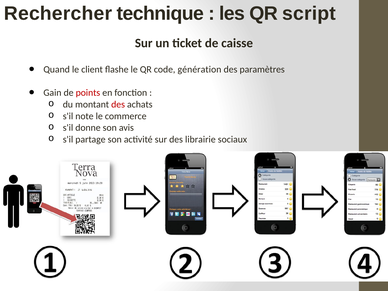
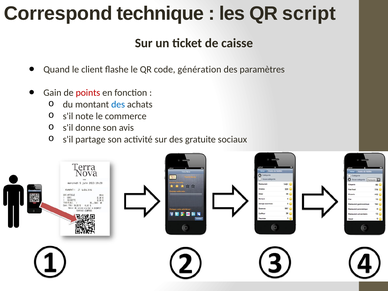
Rechercher: Rechercher -> Correspond
des at (118, 104) colour: red -> blue
librairie: librairie -> gratuite
